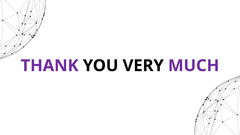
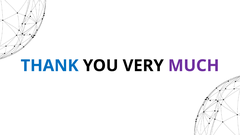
THANK colour: purple -> blue
